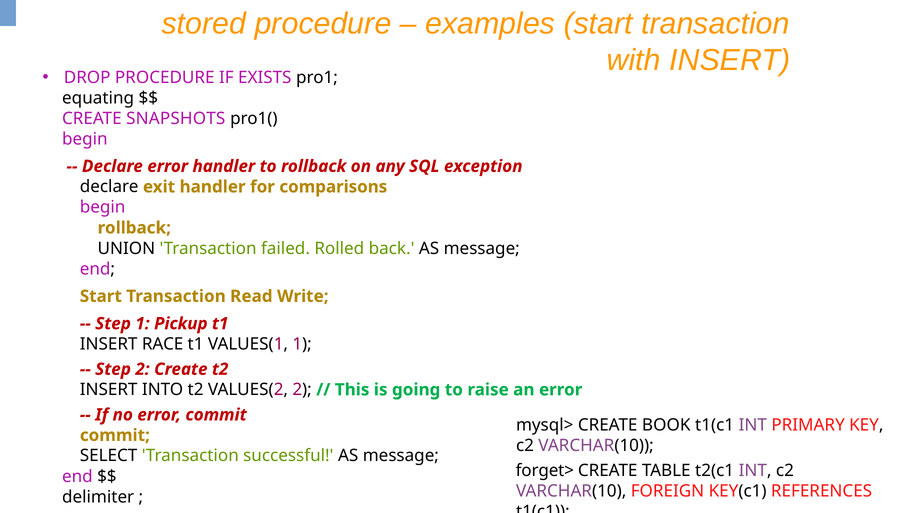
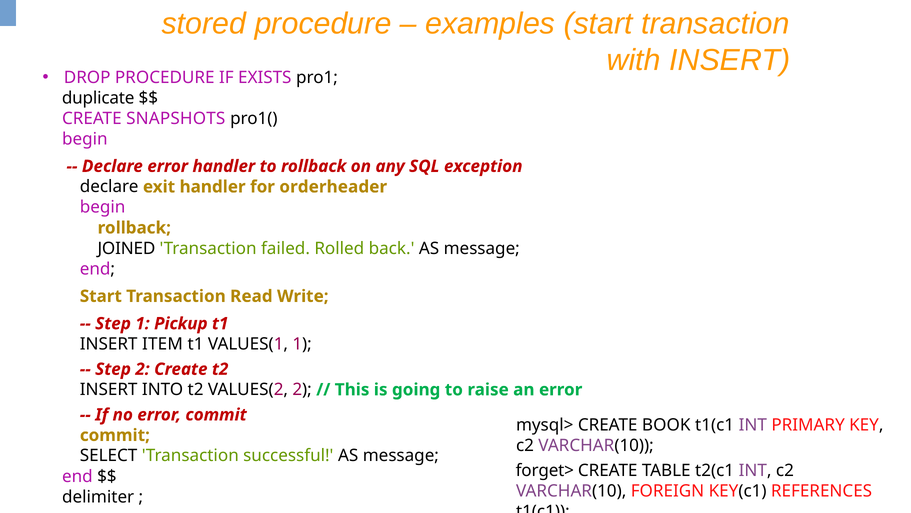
equating: equating -> duplicate
comparisons: comparisons -> orderheader
UNION: UNION -> JOINED
RACE: RACE -> ITEM
